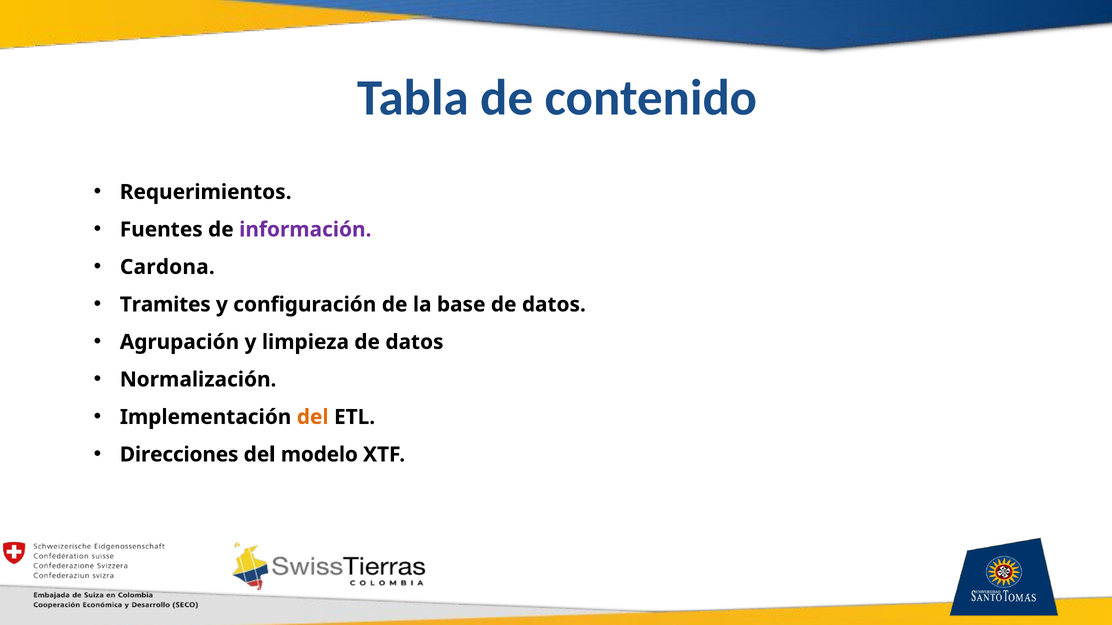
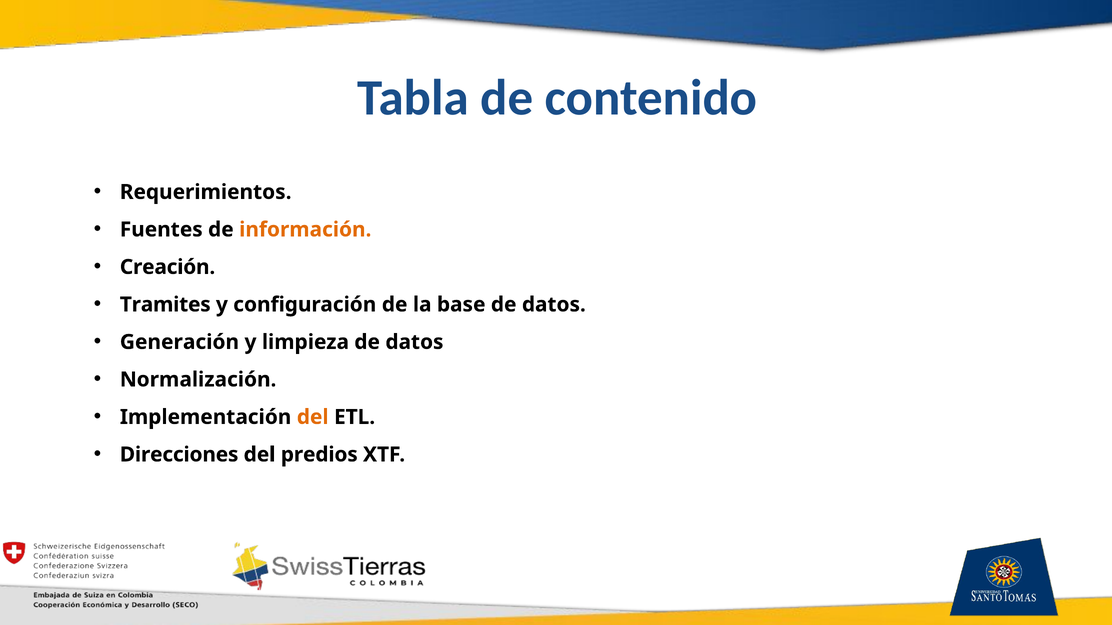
información colour: purple -> orange
Cardona: Cardona -> Creación
Agrupación: Agrupación -> Generación
modelo: modelo -> predios
